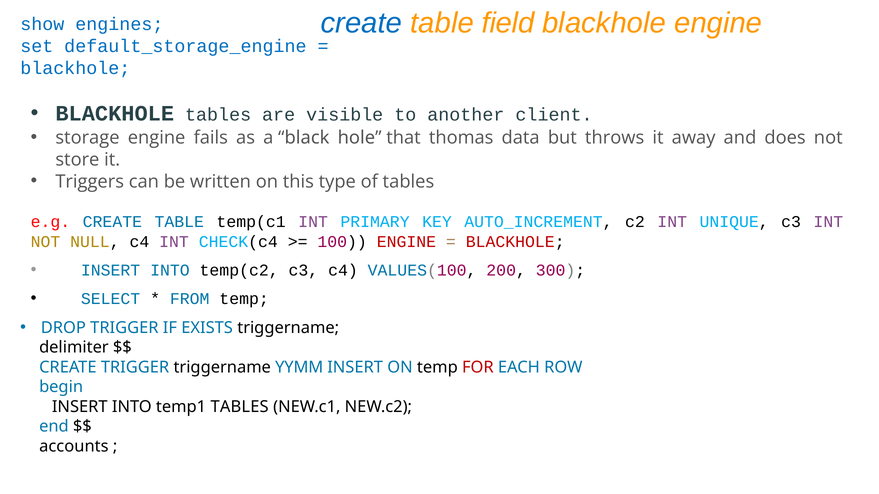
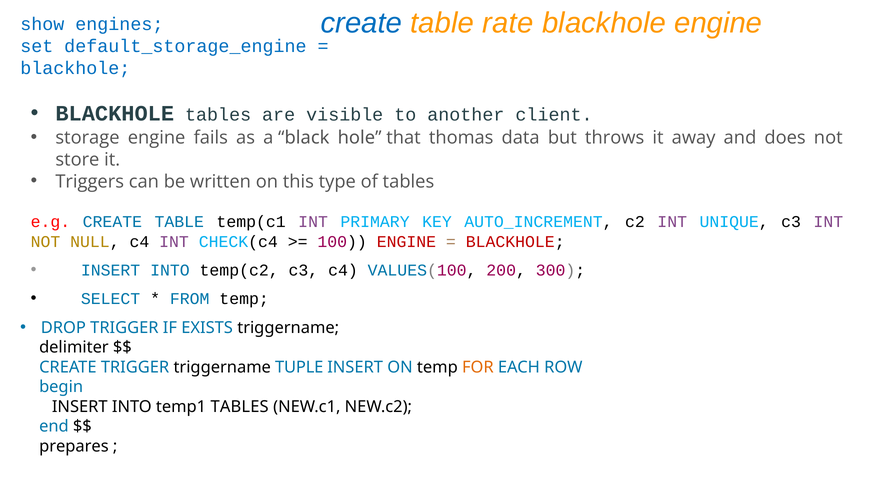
field: field -> rate
YYMM: YYMM -> TUPLE
FOR colour: red -> orange
accounts: accounts -> prepares
